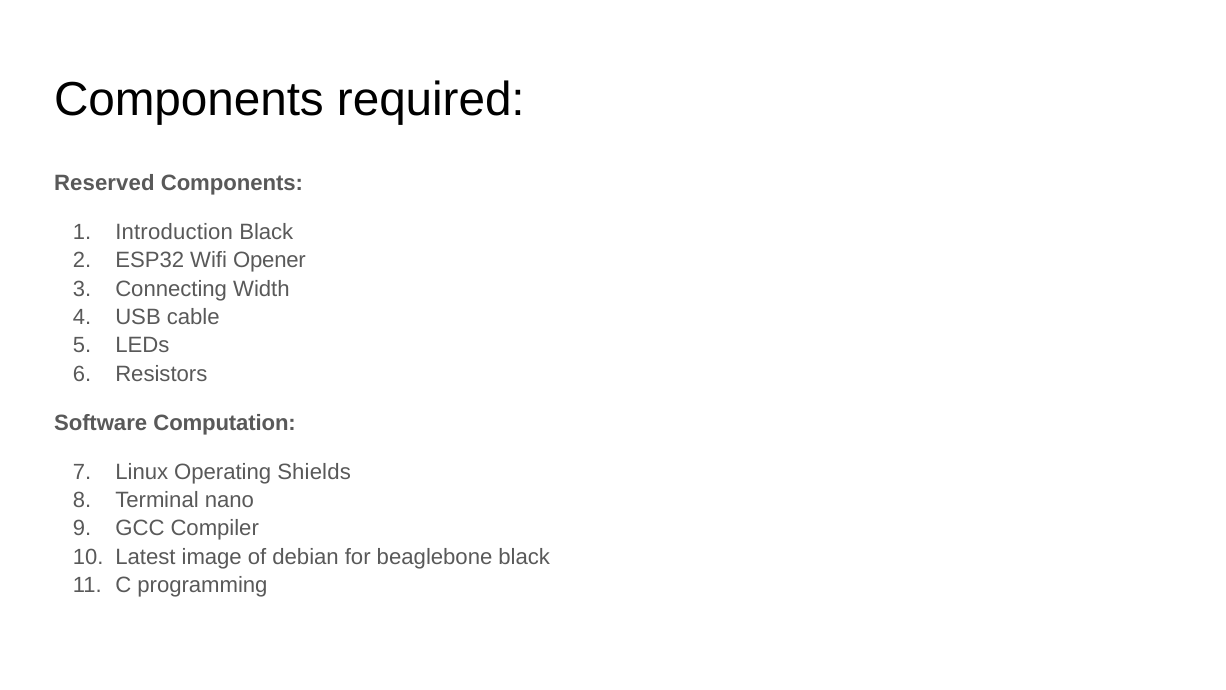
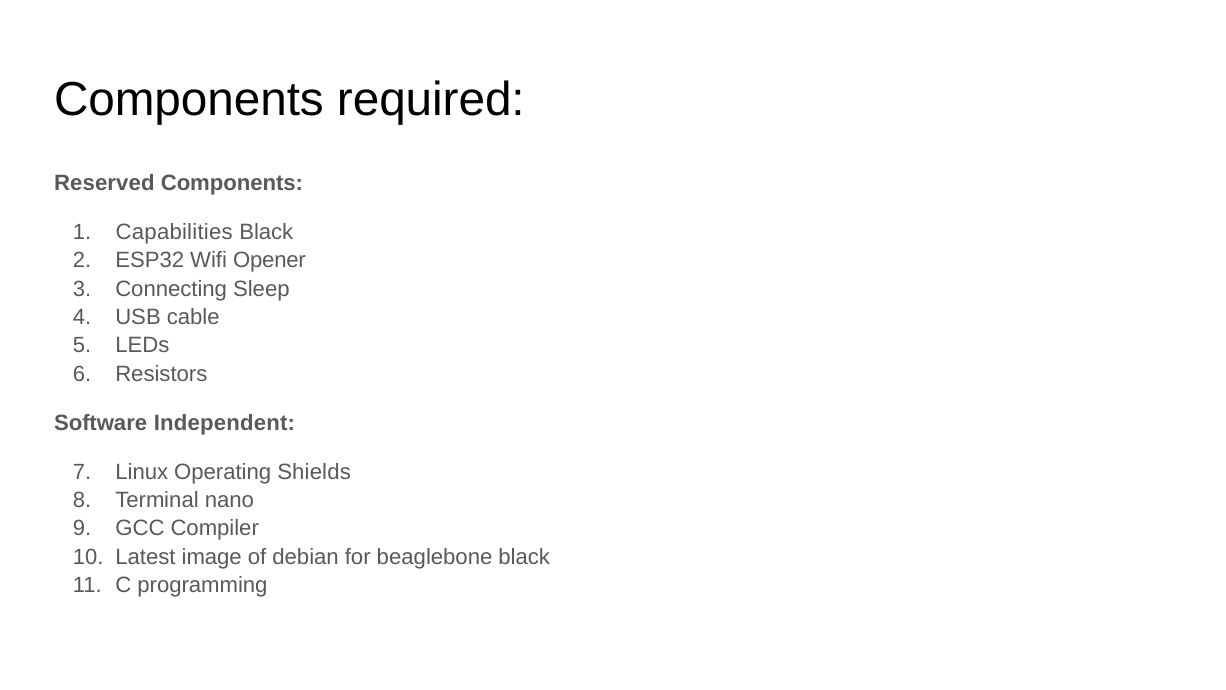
Introduction: Introduction -> Capabilities
Width: Width -> Sleep
Computation: Computation -> Independent
